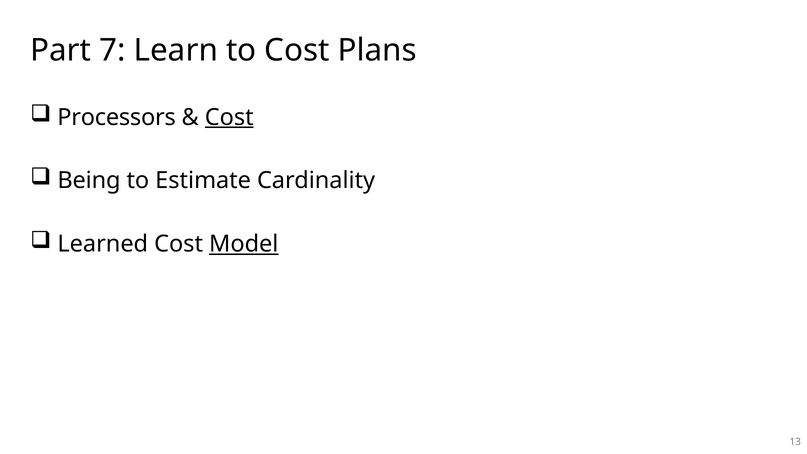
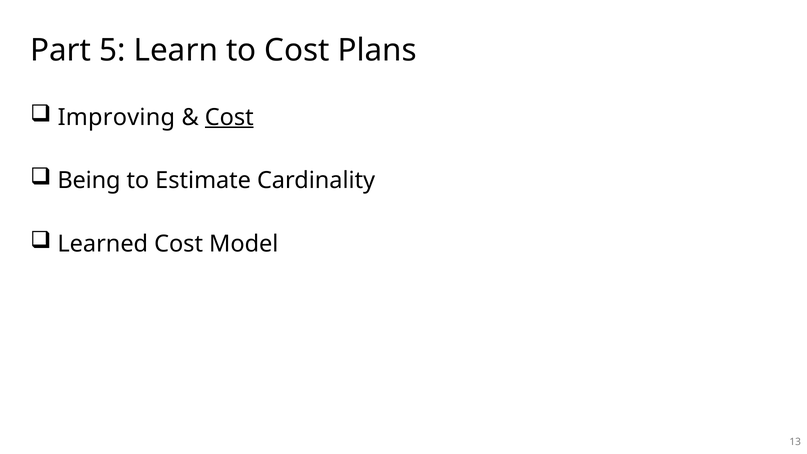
7: 7 -> 5
Processors: Processors -> Improving
Model underline: present -> none
